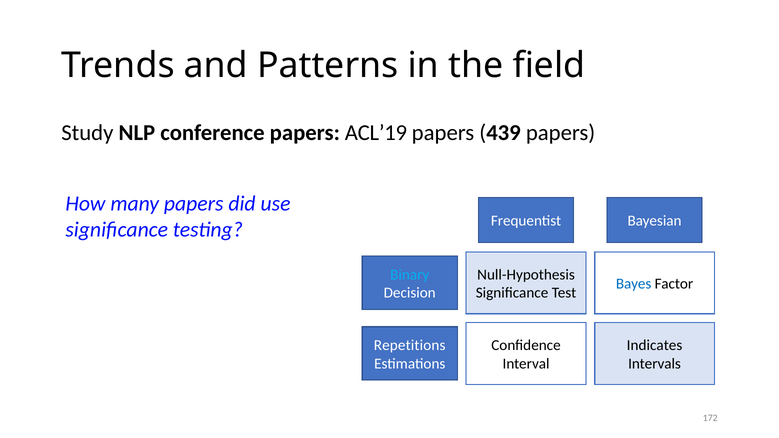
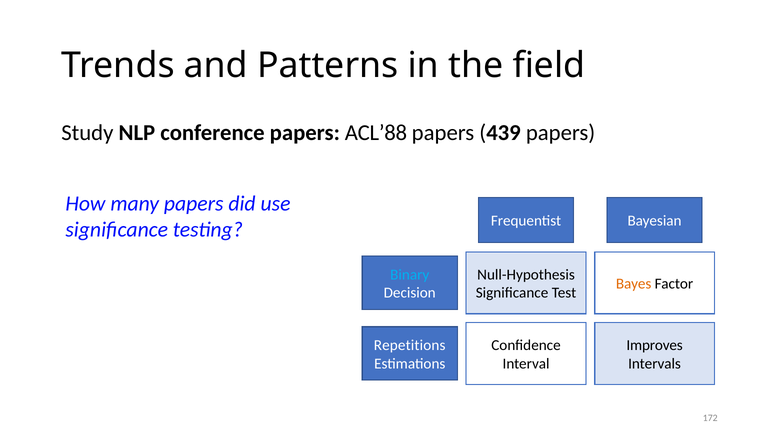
ACL’19: ACL’19 -> ACL’88
Bayes colour: blue -> orange
Indicates: Indicates -> Improves
